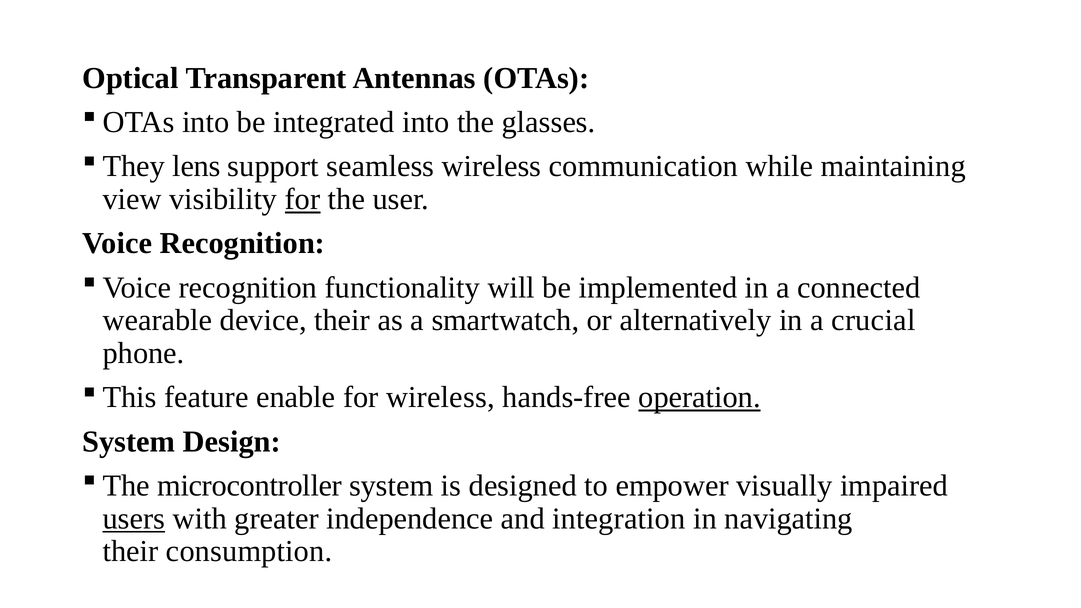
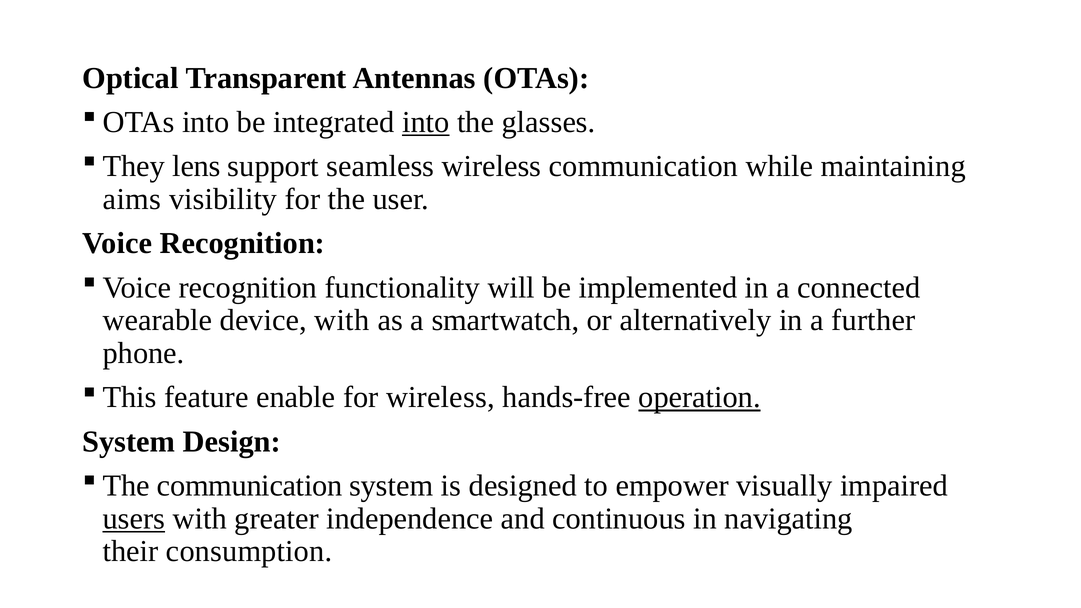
into at (426, 122) underline: none -> present
view: view -> aims
for at (303, 199) underline: present -> none
device their: their -> with
crucial: crucial -> further
microcontroller at (250, 486): microcontroller -> communication
integration: integration -> continuous
